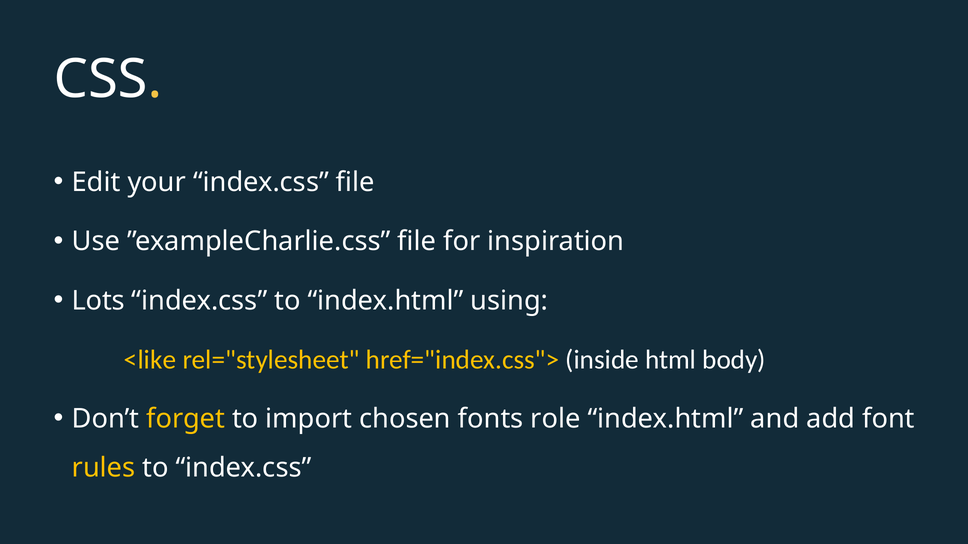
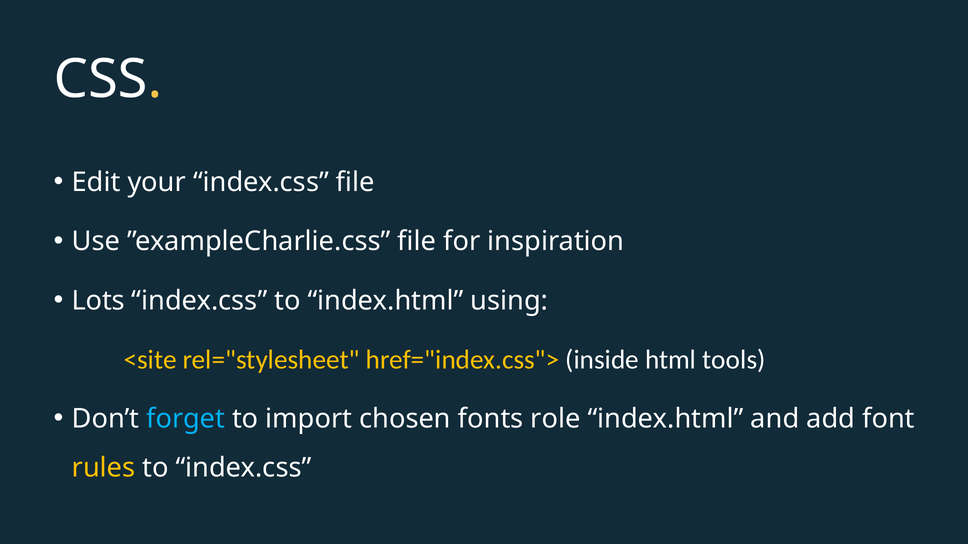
<like: <like -> <site
body: body -> tools
forget colour: yellow -> light blue
